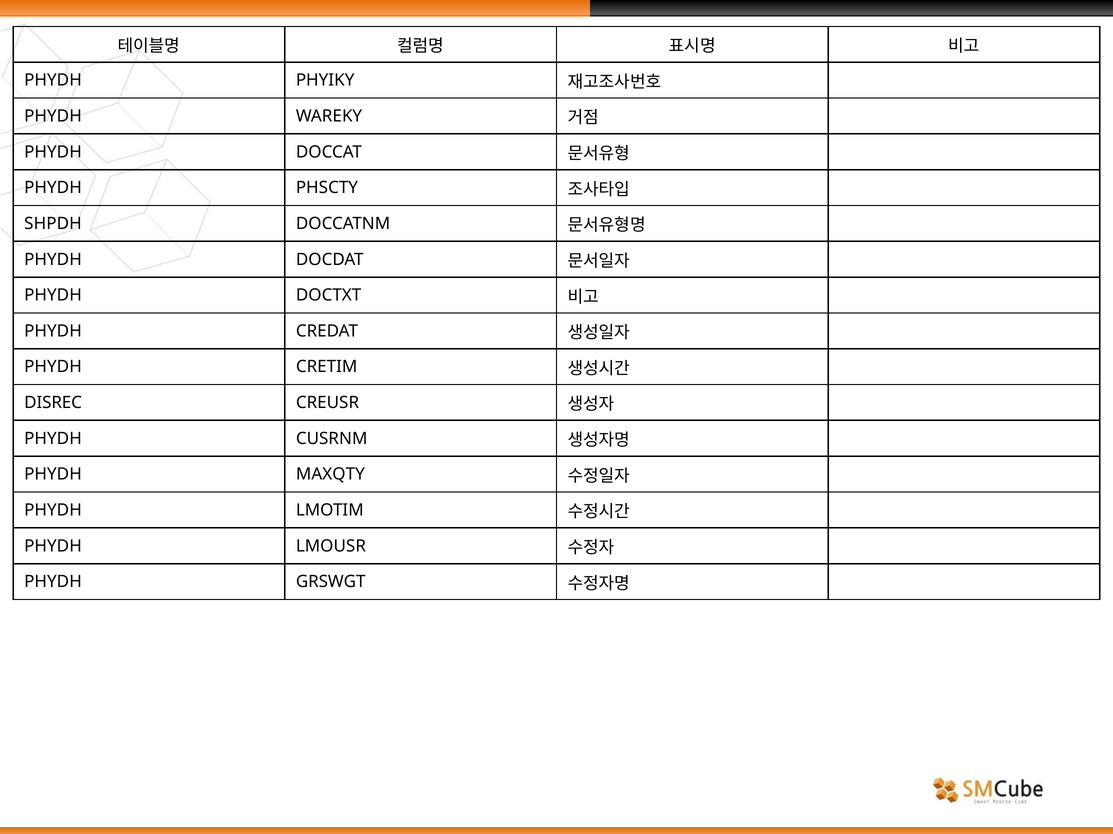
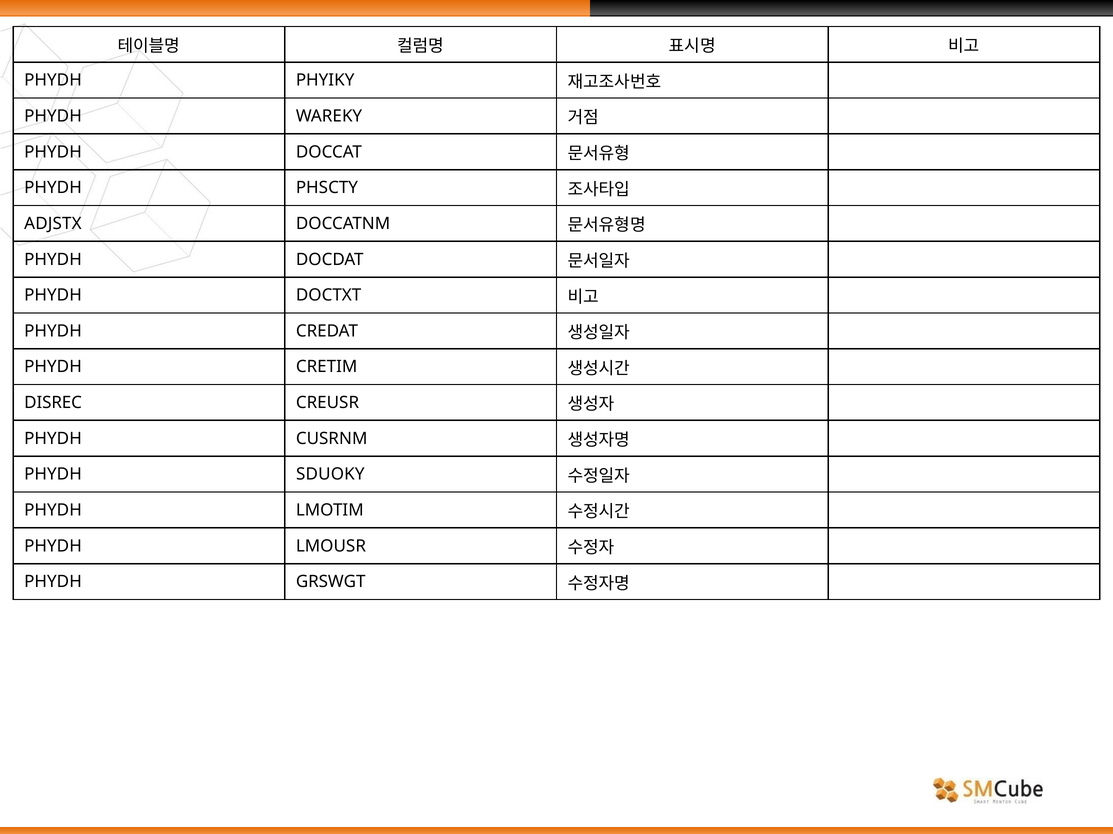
SHPDH: SHPDH -> ADJSTX
MAXQTY: MAXQTY -> SDUOKY
